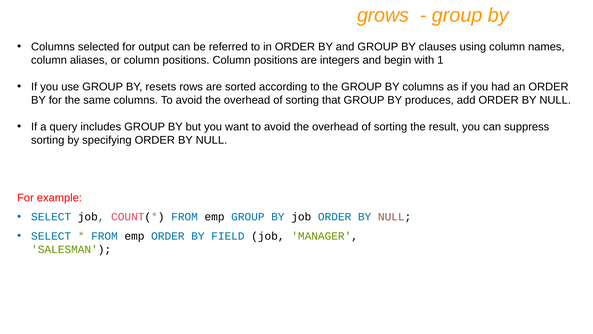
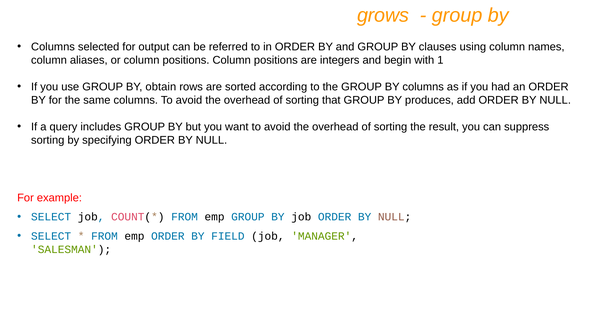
resets: resets -> obtain
